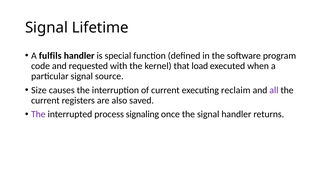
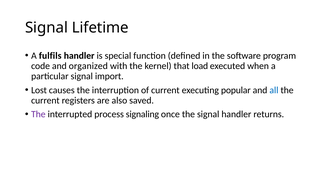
requested: requested -> organized
source: source -> import
Size: Size -> Lost
reclaim: reclaim -> popular
all colour: purple -> blue
